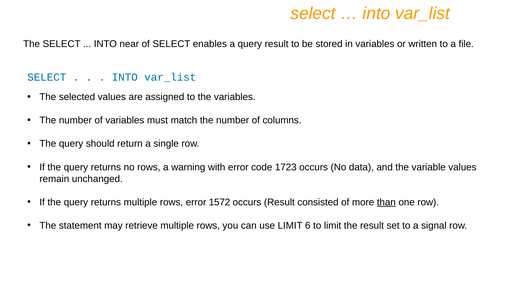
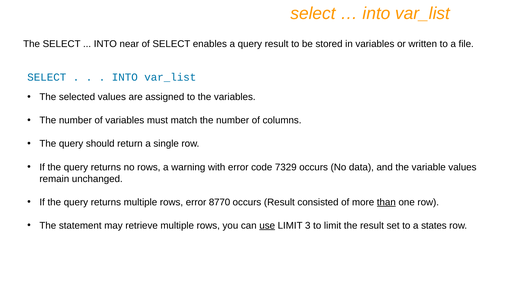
1723: 1723 -> 7329
1572: 1572 -> 8770
use underline: none -> present
6: 6 -> 3
signal: signal -> states
